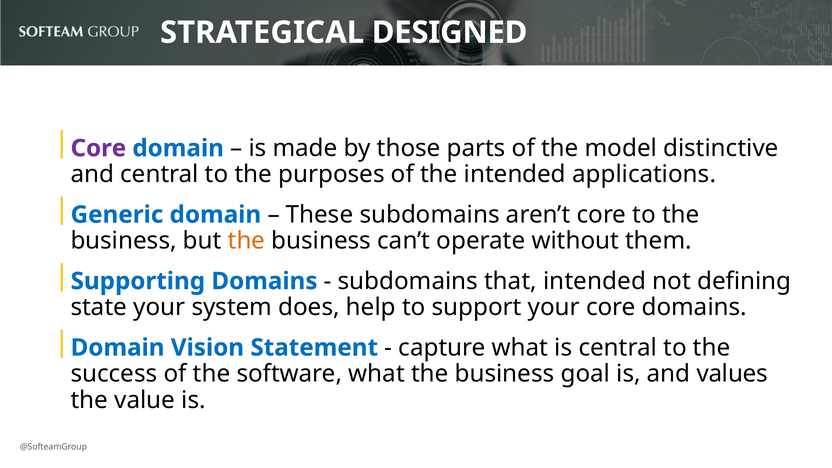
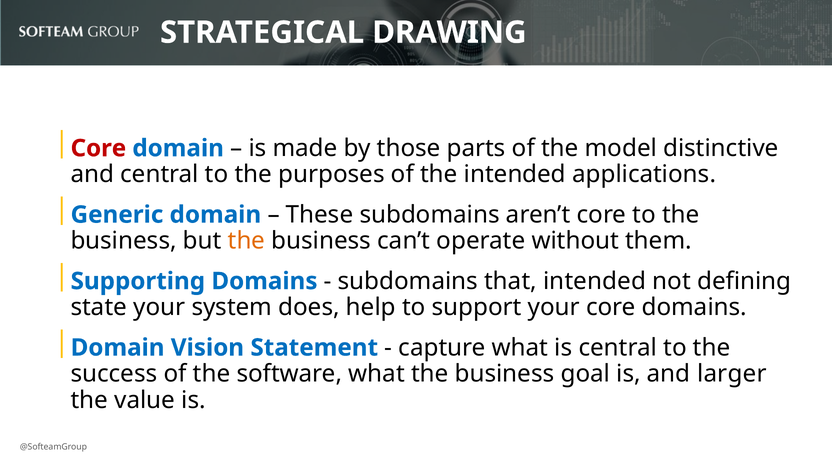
DESIGNED: DESIGNED -> DRAWING
Core at (98, 148) colour: purple -> red
values: values -> larger
